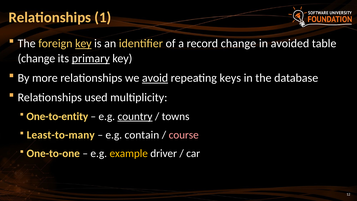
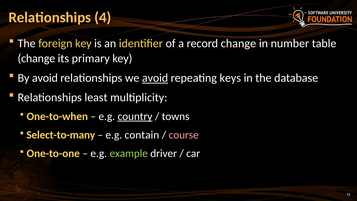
1: 1 -> 4
key at (83, 43) underline: present -> none
avoided: avoided -> number
primary underline: present -> none
By more: more -> avoid
used: used -> least
One-to-entity: One-to-entity -> One-to-when
Least-to-many: Least-to-many -> Select-to-many
example colour: yellow -> light green
